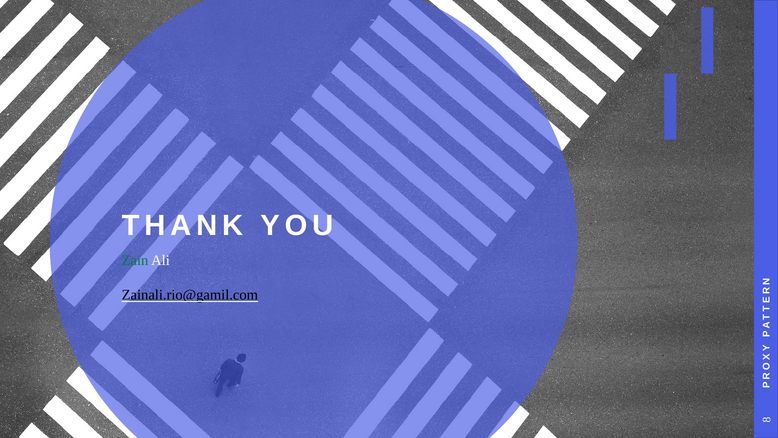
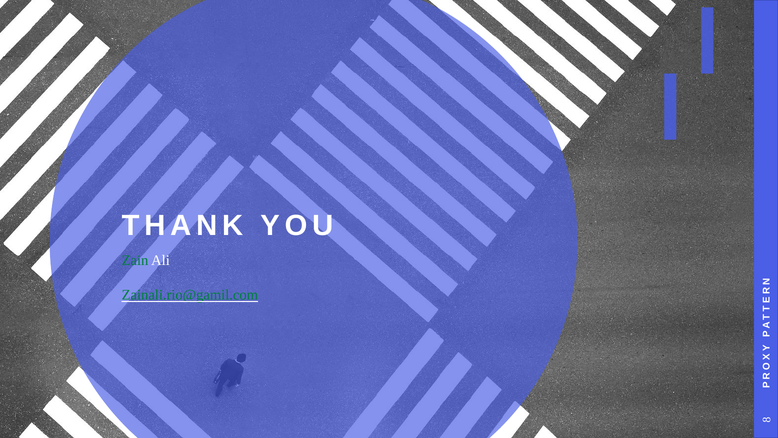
Zainali.rio@gamil.com colour: black -> green
